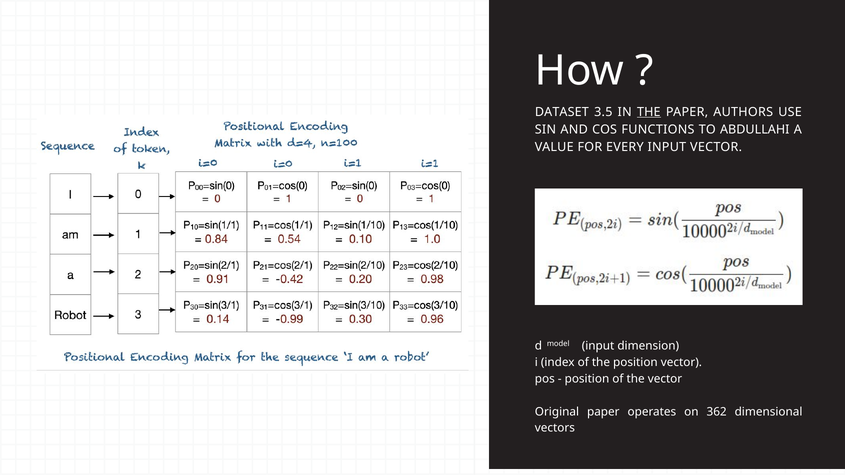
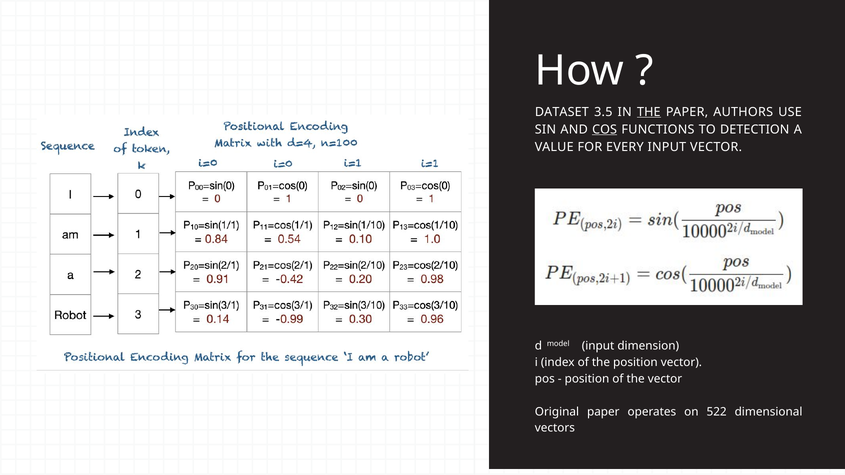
COS underline: none -> present
ABDULLAHI: ABDULLAHI -> DETECTION
362: 362 -> 522
